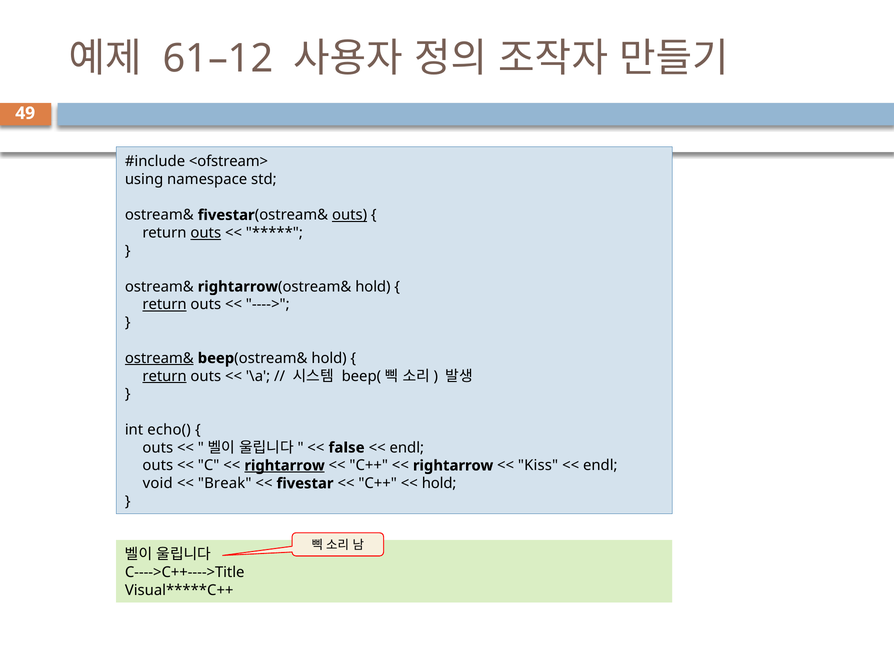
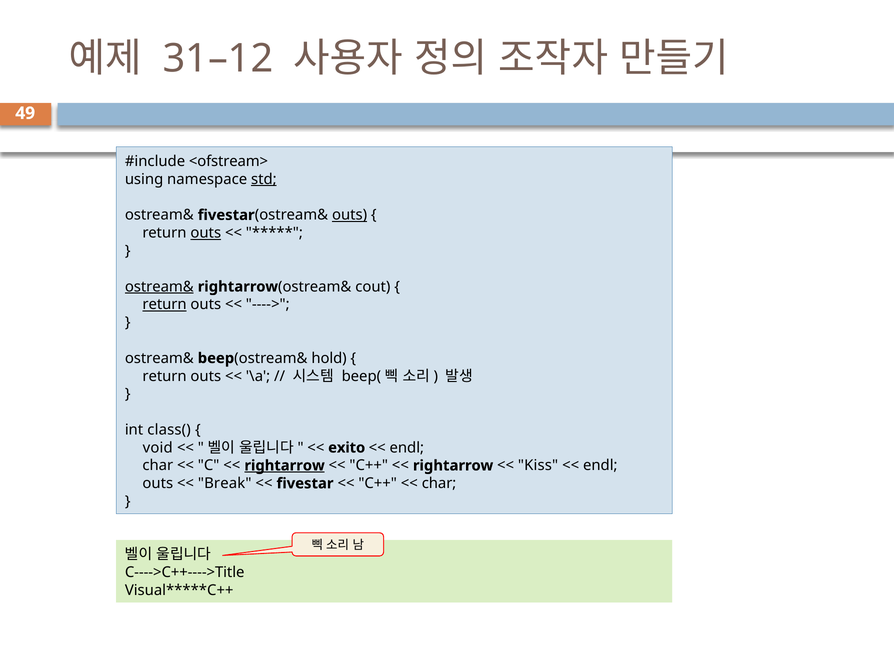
61–12: 61–12 -> 31–12
std underline: none -> present
ostream& at (159, 286) underline: none -> present
rightarrow(ostream& hold: hold -> cout
ostream& at (159, 358) underline: present -> none
return at (165, 376) underline: present -> none
echo(: echo( -> class(
outs at (158, 447): outs -> void
false: false -> exito
outs at (158, 465): outs -> char
void at (158, 483): void -> outs
hold at (439, 483): hold -> char
